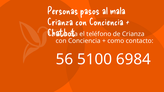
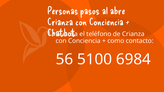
mala: mala -> abre
